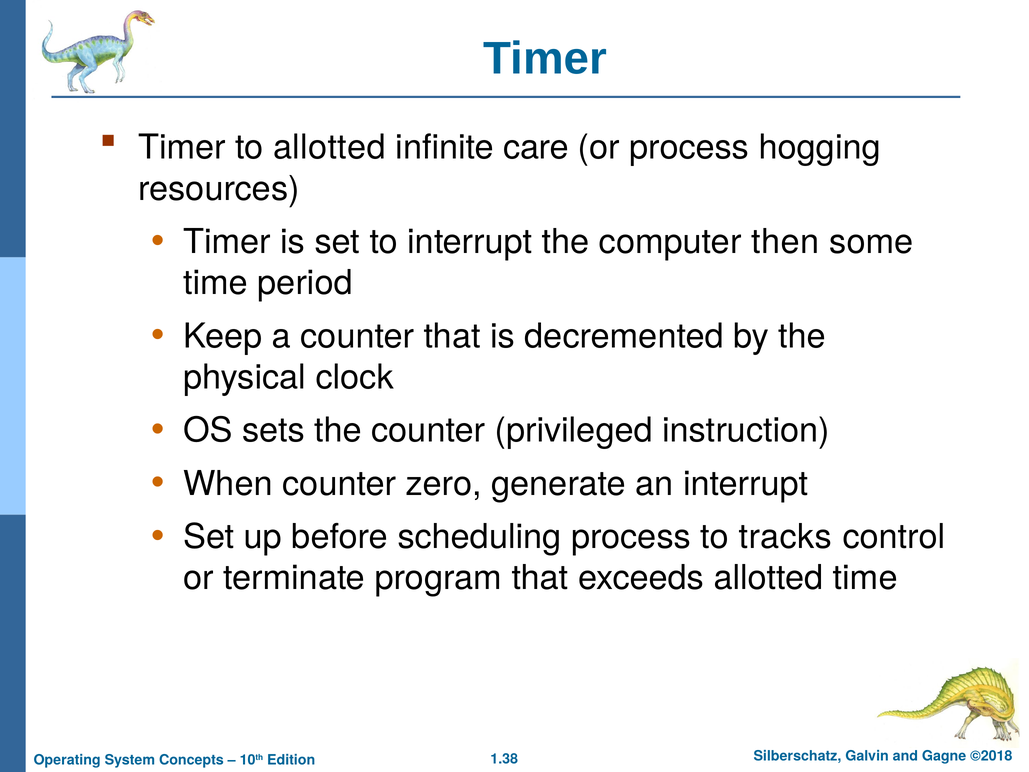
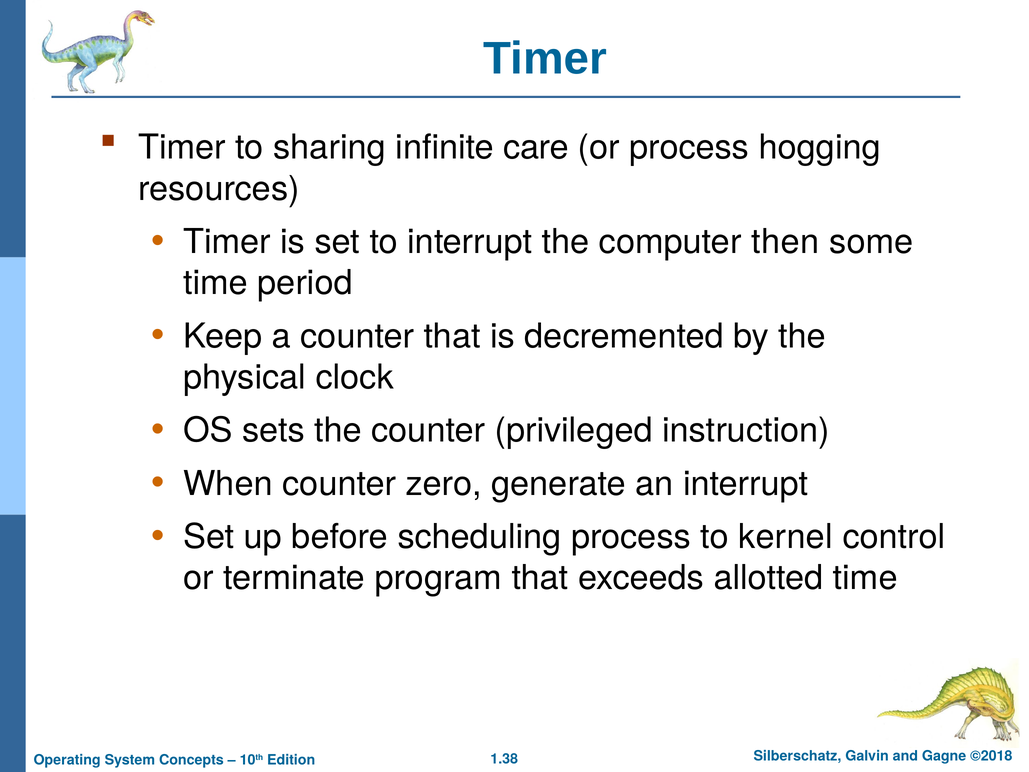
to allotted: allotted -> sharing
tracks: tracks -> kernel
